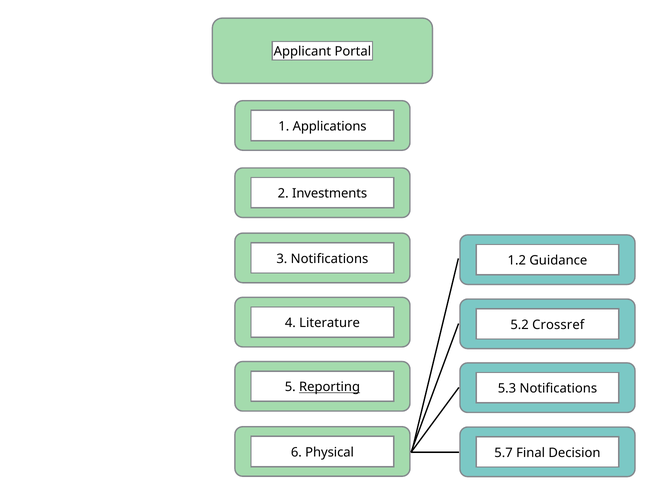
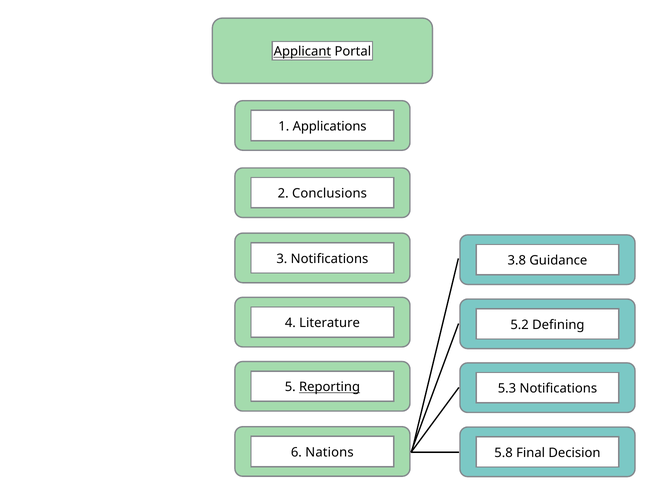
Applicant underline: none -> present
Investments: Investments -> Conclusions
1.2: 1.2 -> 3.8
Crossref: Crossref -> Defining
Physical: Physical -> Nations
5.7: 5.7 -> 5.8
